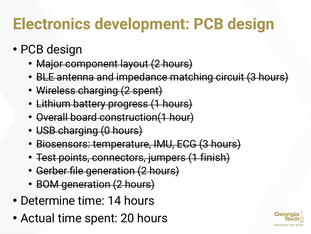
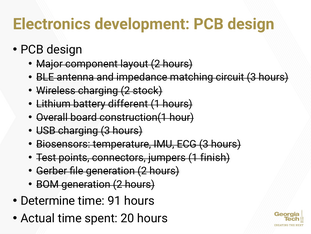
2 spent: spent -> stock
progress: progress -> different
charging 0: 0 -> 3
14: 14 -> 91
